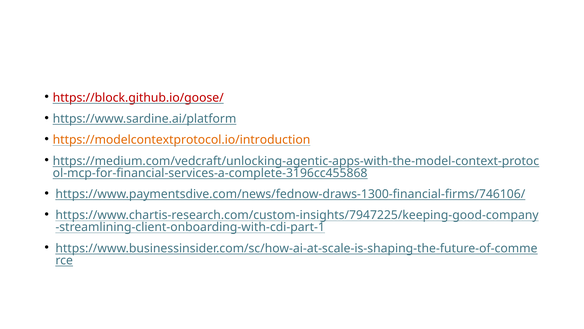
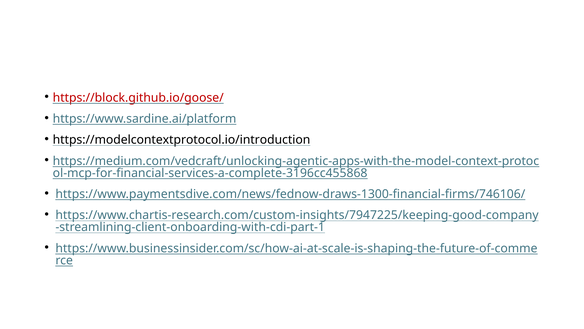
https://modelcontextprotocol.io/introduction colour: orange -> black
